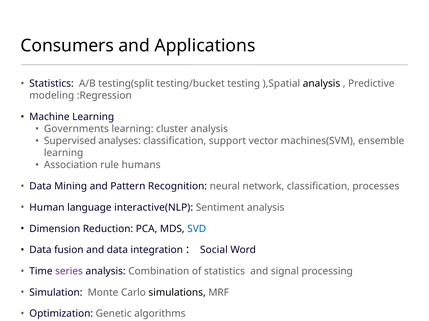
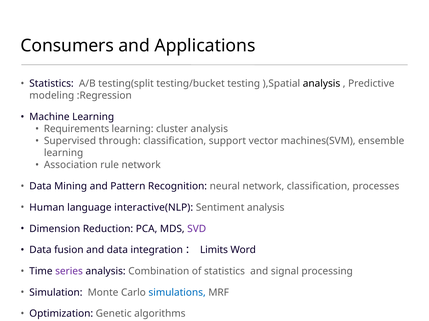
Governments: Governments -> Requirements
analyses: analyses -> through
rule humans: humans -> network
SVD colour: blue -> purple
Social: Social -> Limits
simulations colour: black -> blue
